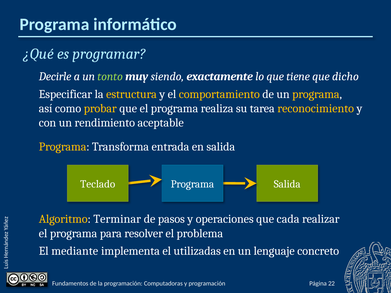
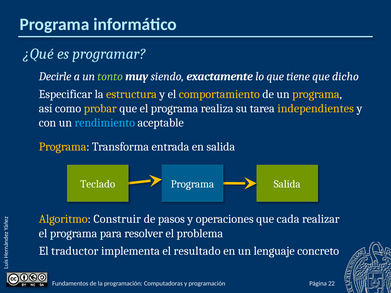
reconocimiento: reconocimiento -> independientes
rendimiento colour: white -> light blue
Terminar: Terminar -> Construir
mediante: mediante -> traductor
utilizadas: utilizadas -> resultado
